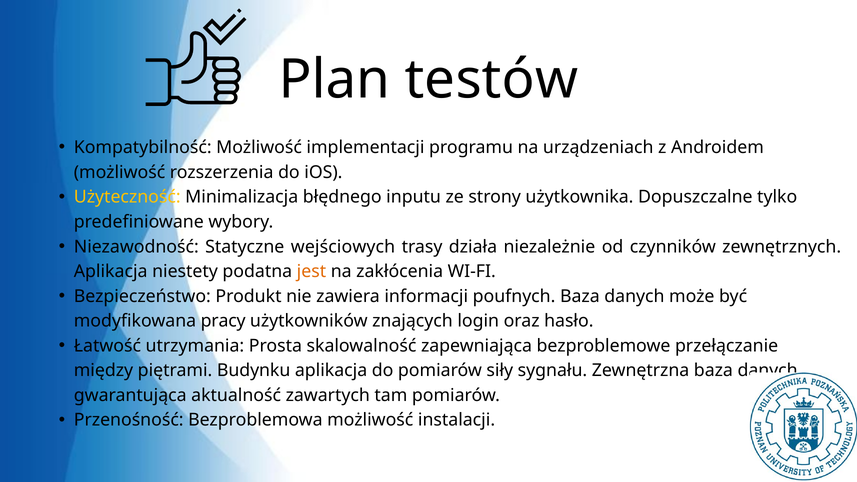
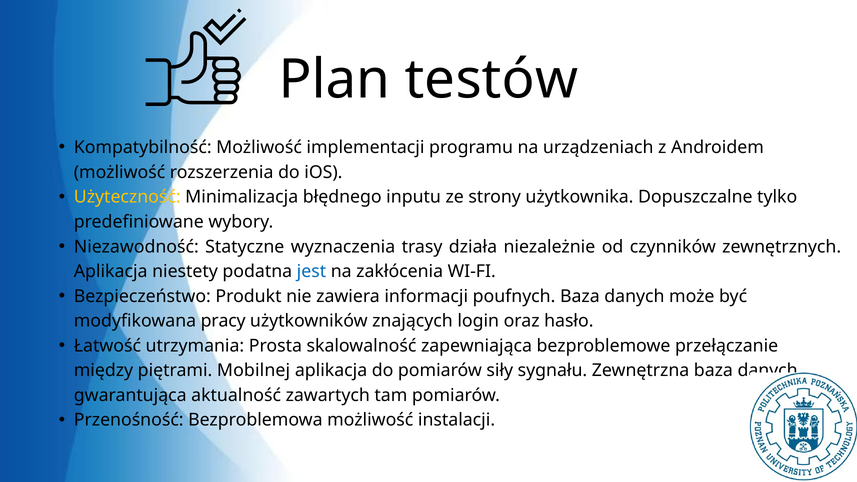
wejściowych: wejściowych -> wyznaczenia
jest colour: orange -> blue
Budynku: Budynku -> Mobilnej
